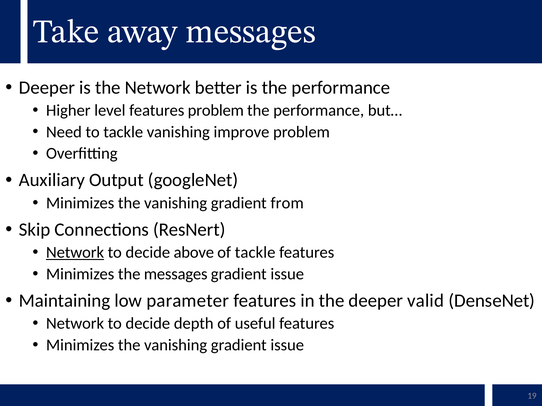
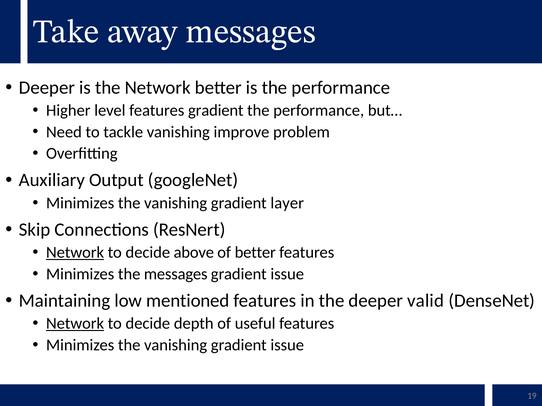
features problem: problem -> gradient
from: from -> layer
of tackle: tackle -> better
parameter: parameter -> mentioned
Network at (75, 324) underline: none -> present
